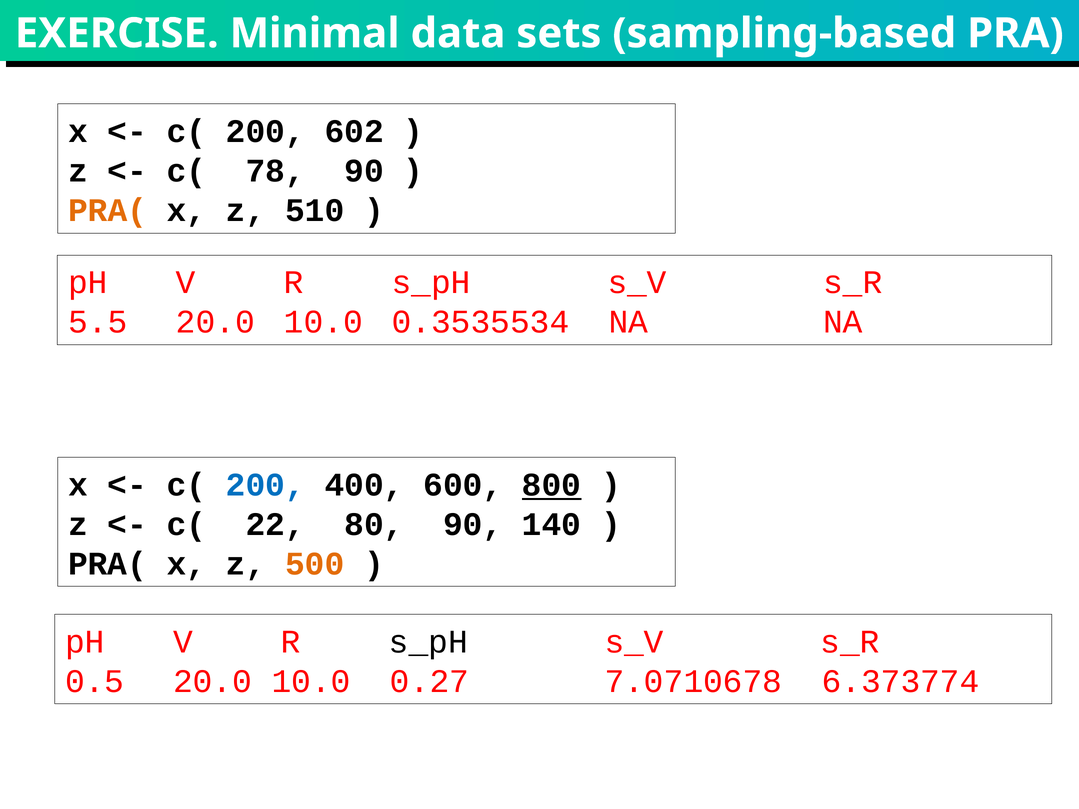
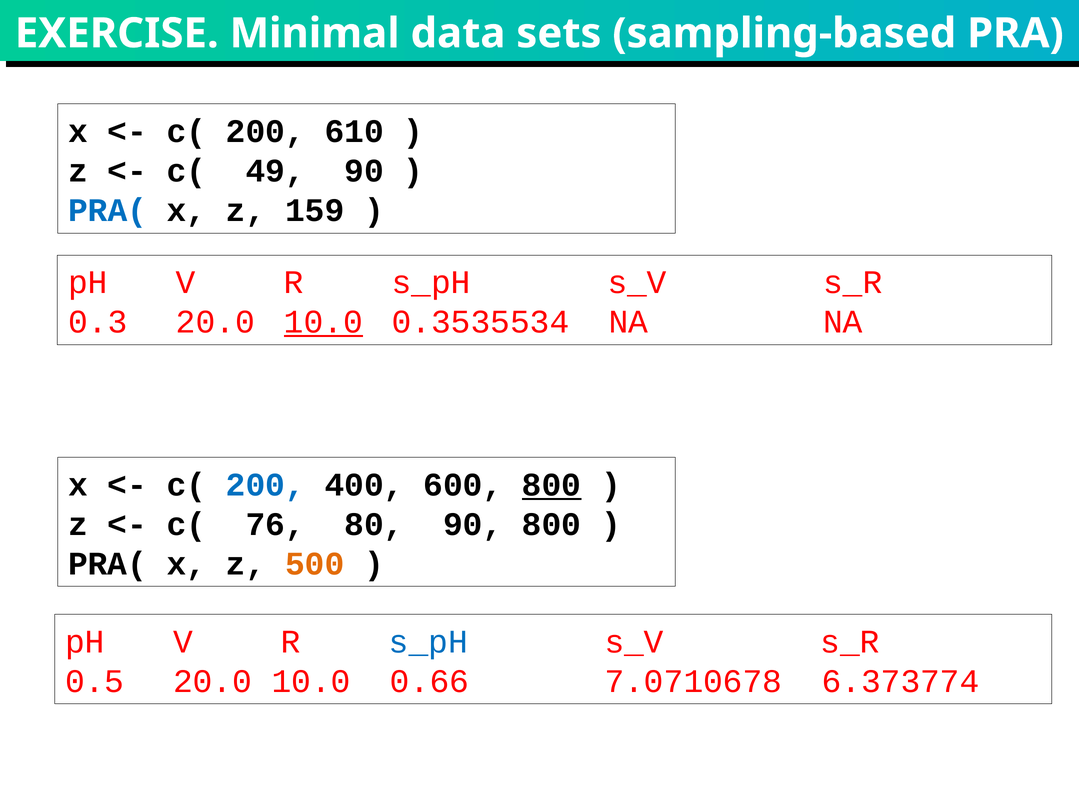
602: 602 -> 610
78: 78 -> 49
PRA( at (108, 210) colour: orange -> blue
510: 510 -> 159
5.5: 5.5 -> 0.3
10.0 at (323, 322) underline: none -> present
22: 22 -> 76
90 140: 140 -> 800
s_pH at (428, 642) colour: black -> blue
0.27: 0.27 -> 0.66
